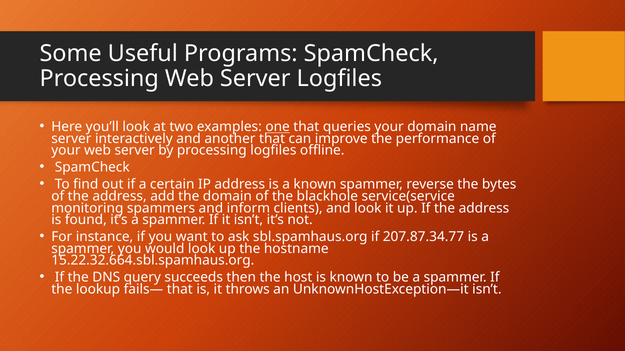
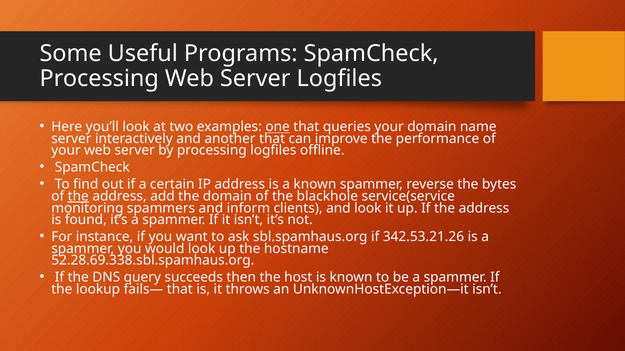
the at (78, 197) underline: none -> present
207.87.34.77: 207.87.34.77 -> 342.53.21.26
15.22.32.664.sbl.spamhaus.org: 15.22.32.664.sbl.spamhaus.org -> 52.28.69.338.sbl.spamhaus.org
